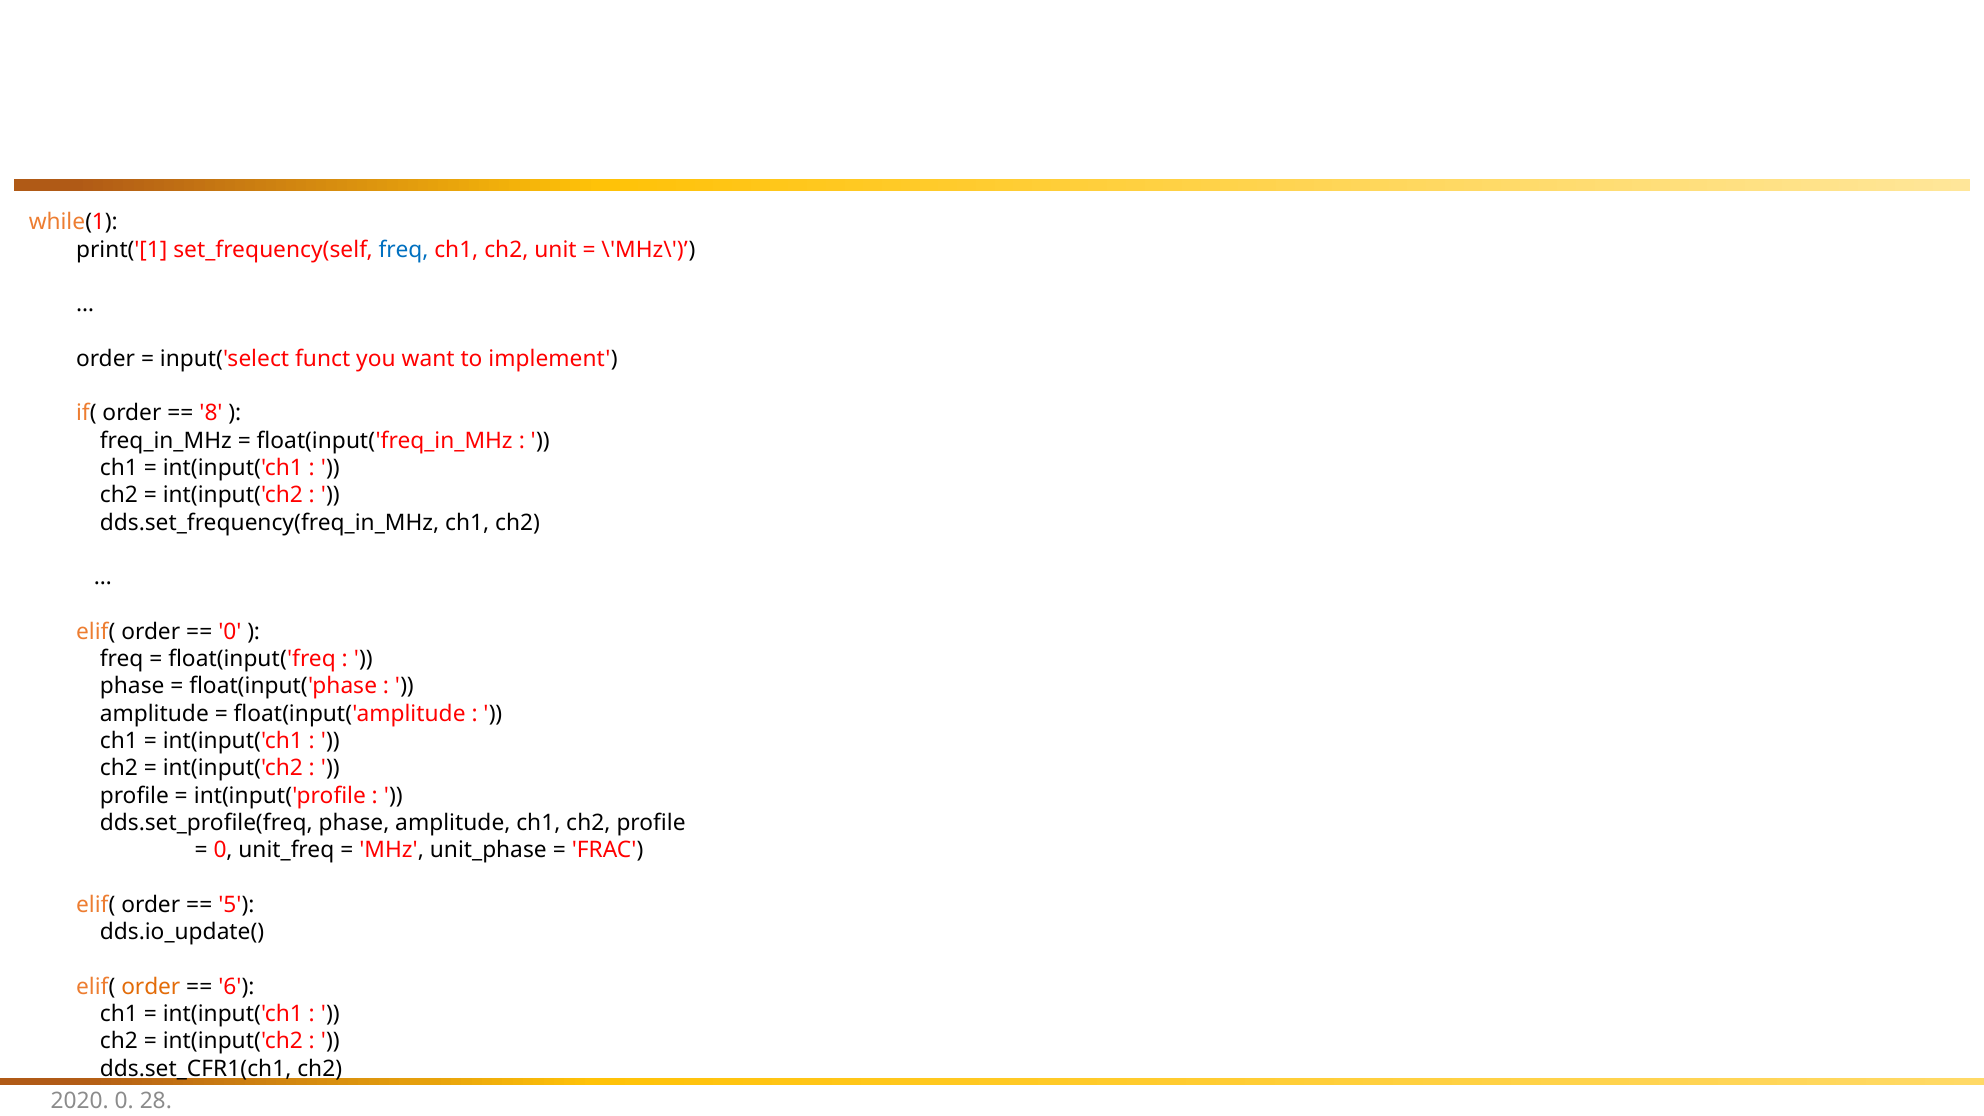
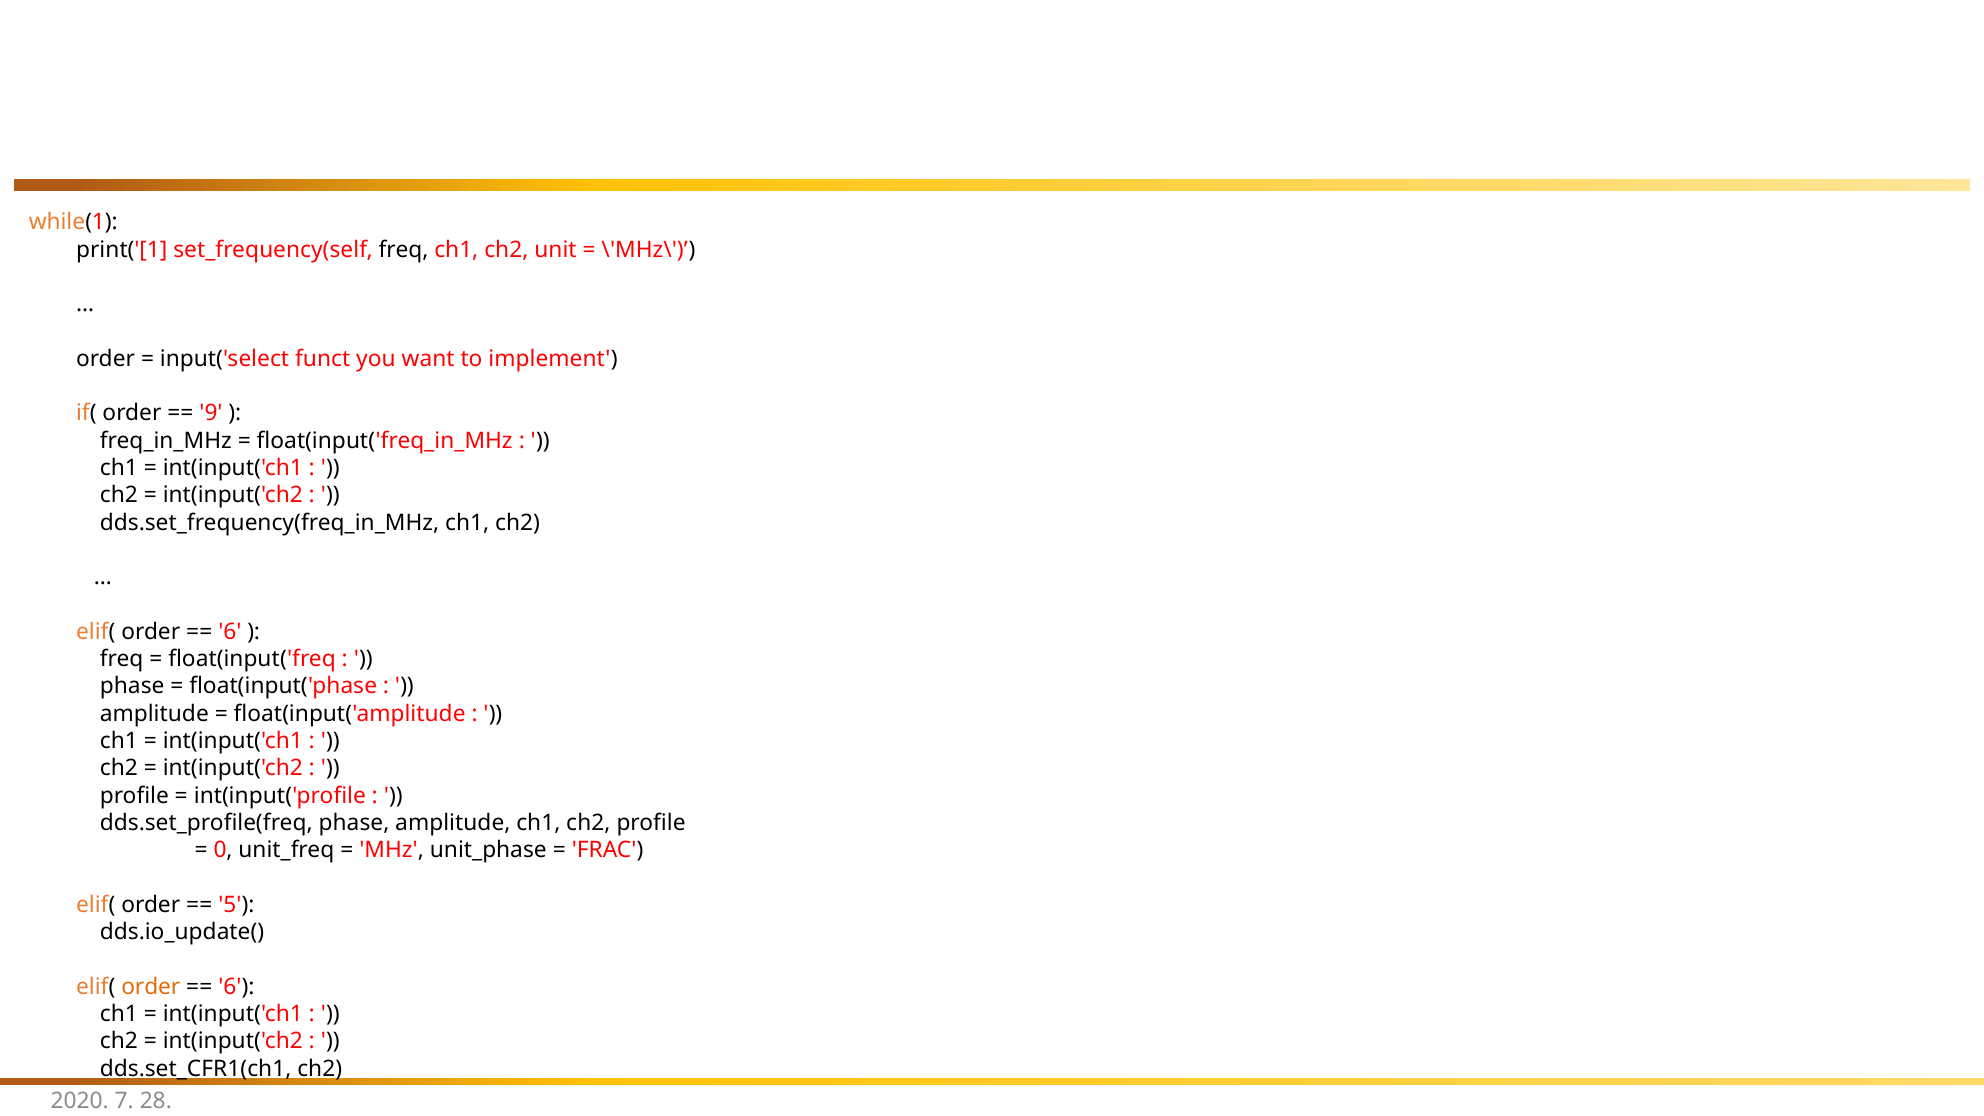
freq at (403, 250) colour: blue -> black
8: 8 -> 9
0 at (230, 632): 0 -> 6
2020 0: 0 -> 7
